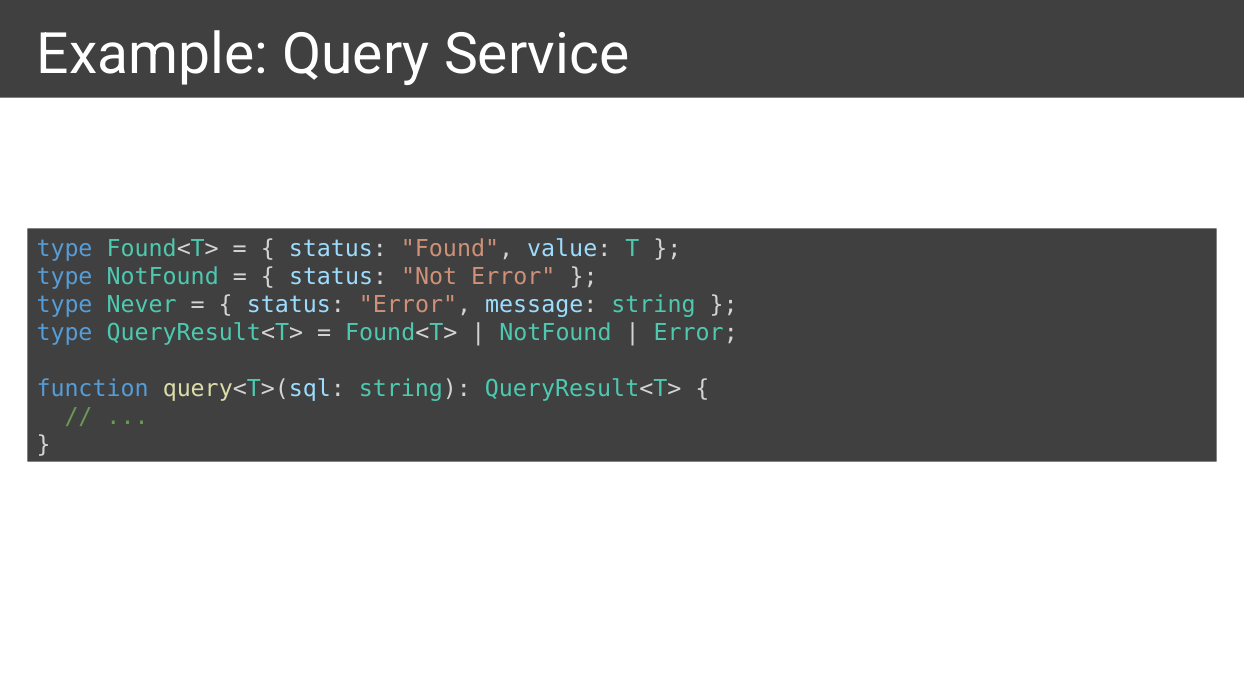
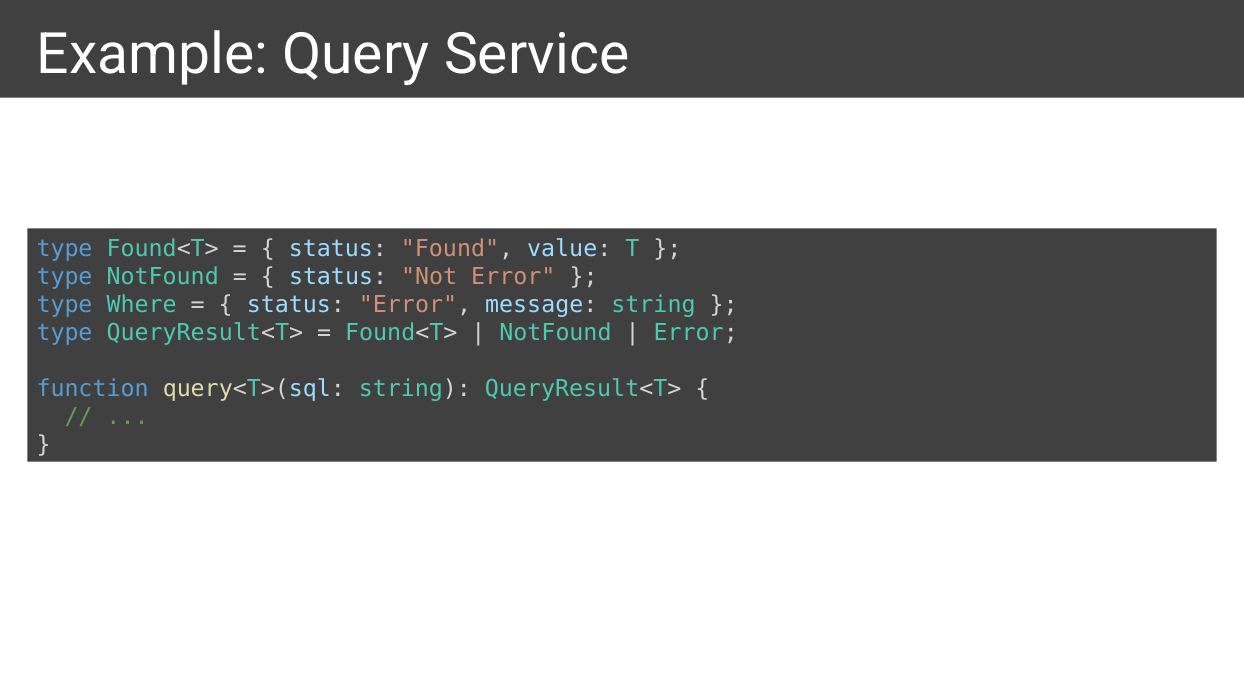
Never: Never -> Where
